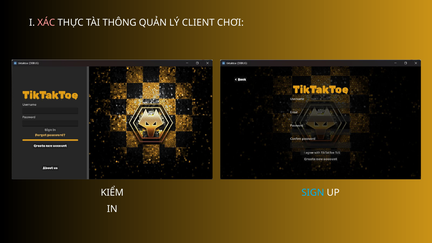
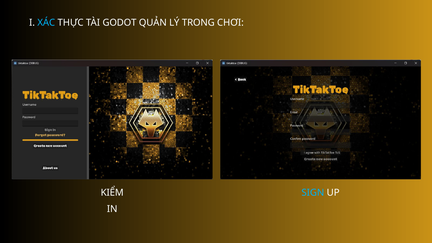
XÁC colour: pink -> light blue
THÔNG: THÔNG -> GODOT
CLIENT: CLIENT -> TRONG
